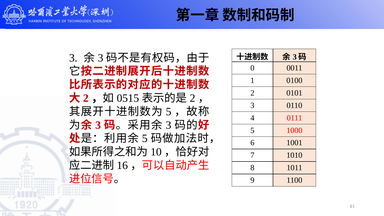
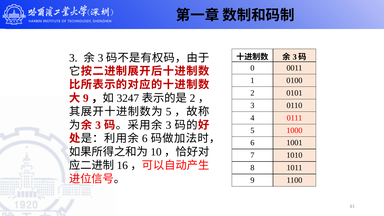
2 at (86, 98): 2 -> 9
0515: 0515 -> 3247
5 at (145, 139): 5 -> 6
